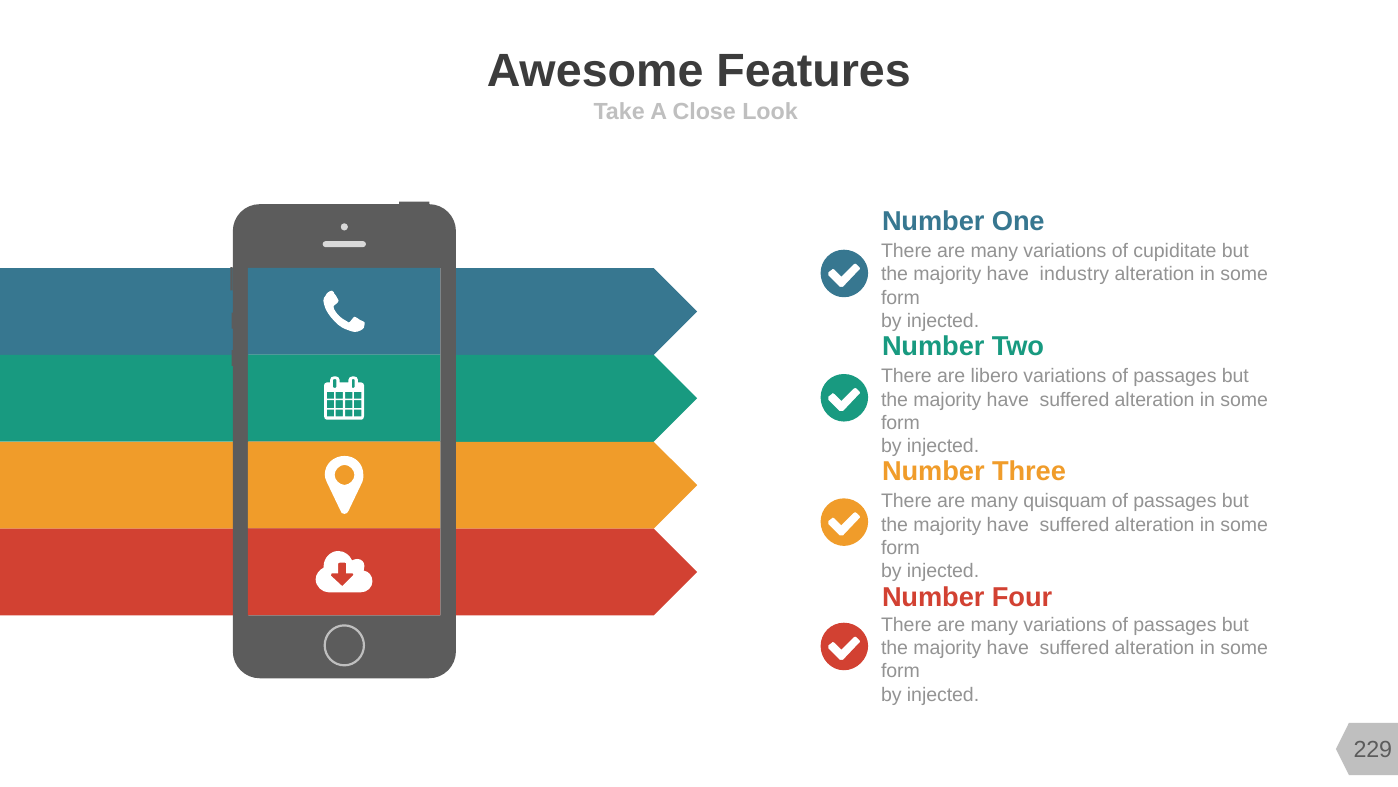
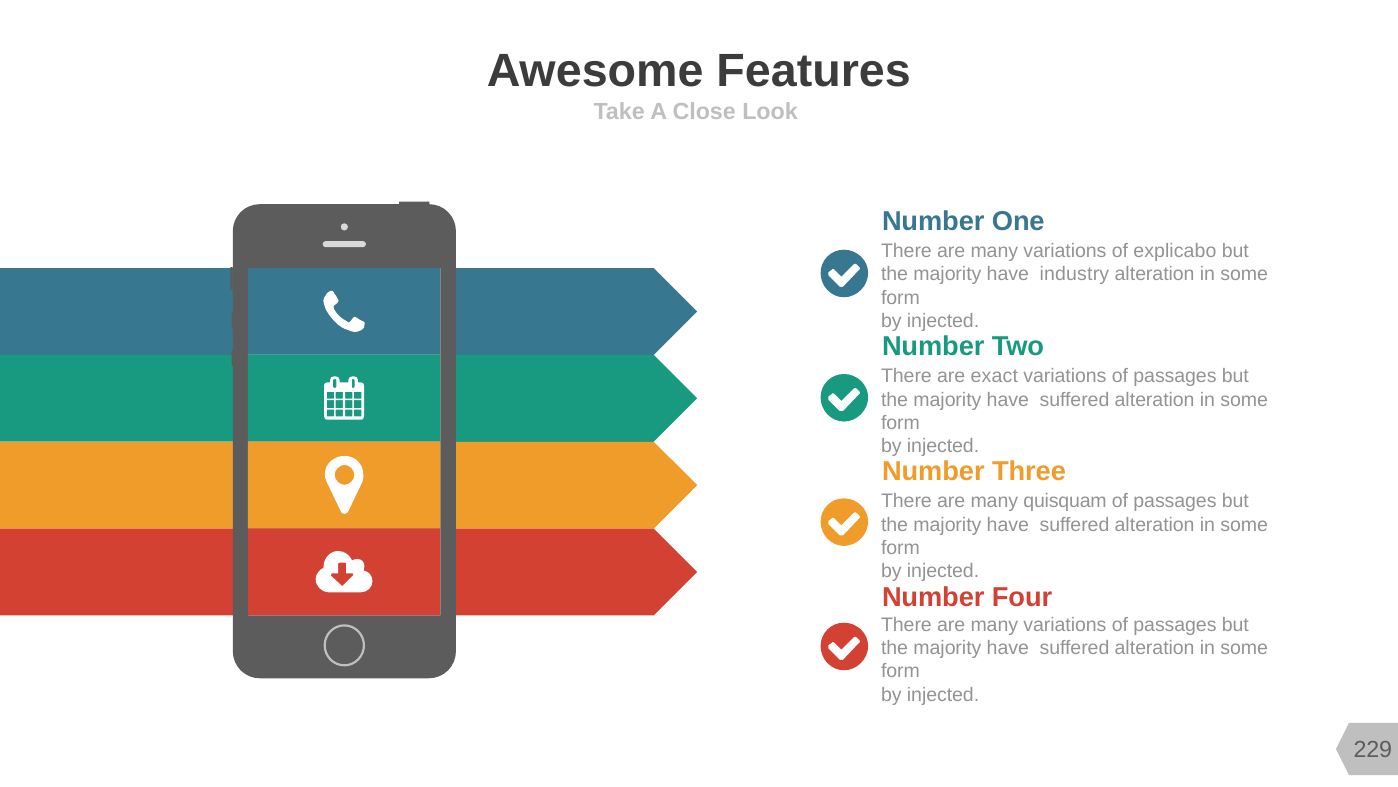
cupiditate: cupiditate -> explicabo
libero: libero -> exact
